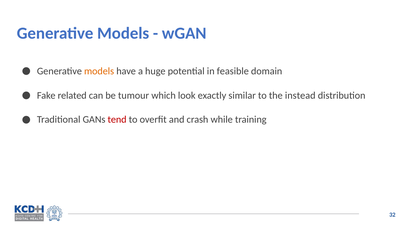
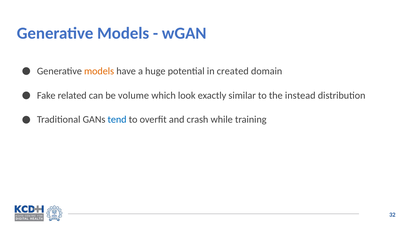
feasible: feasible -> created
tumour: tumour -> volume
tend colour: red -> blue
